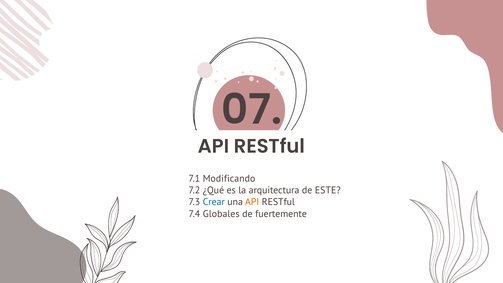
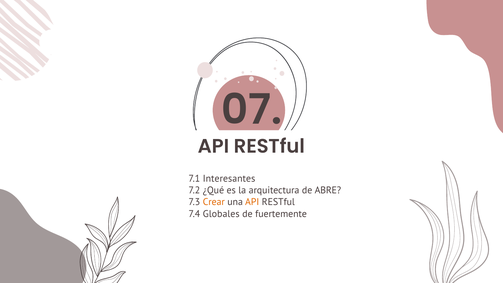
Modificando: Modificando -> Interesantes
ESTE: ESTE -> ABRE
Crear colour: blue -> orange
